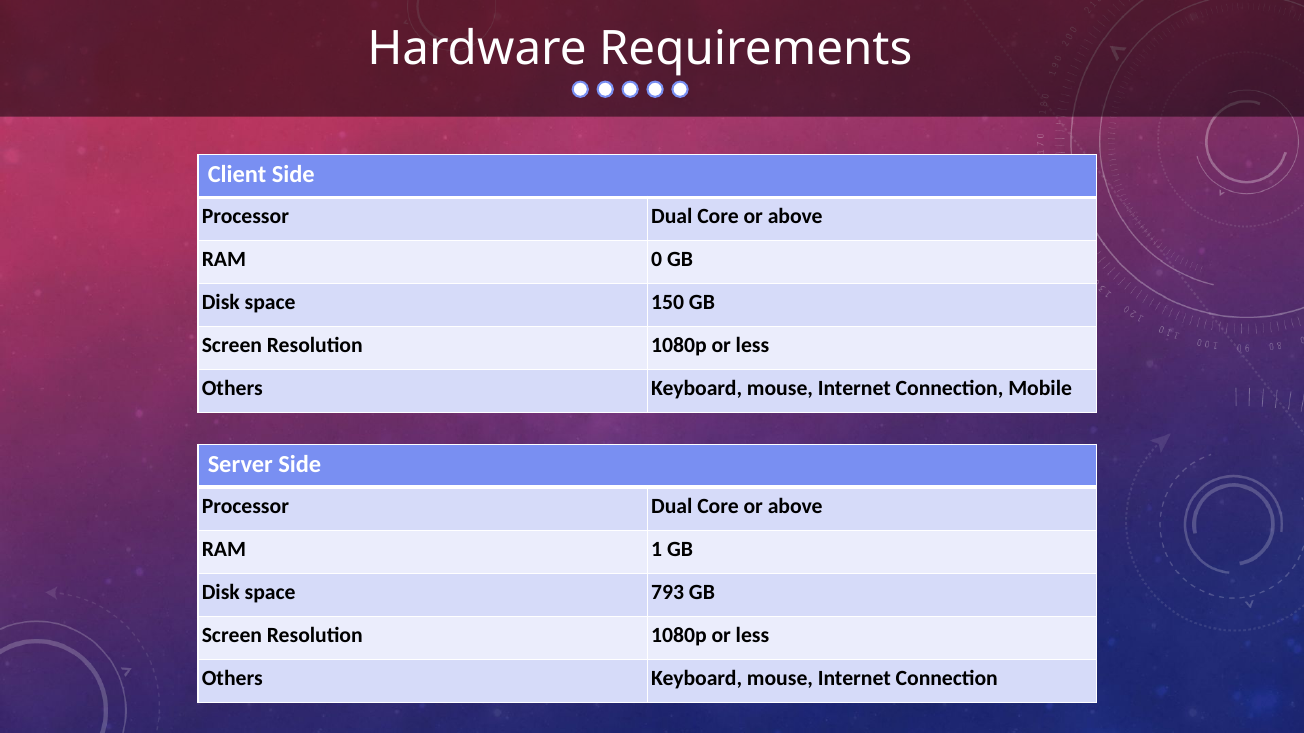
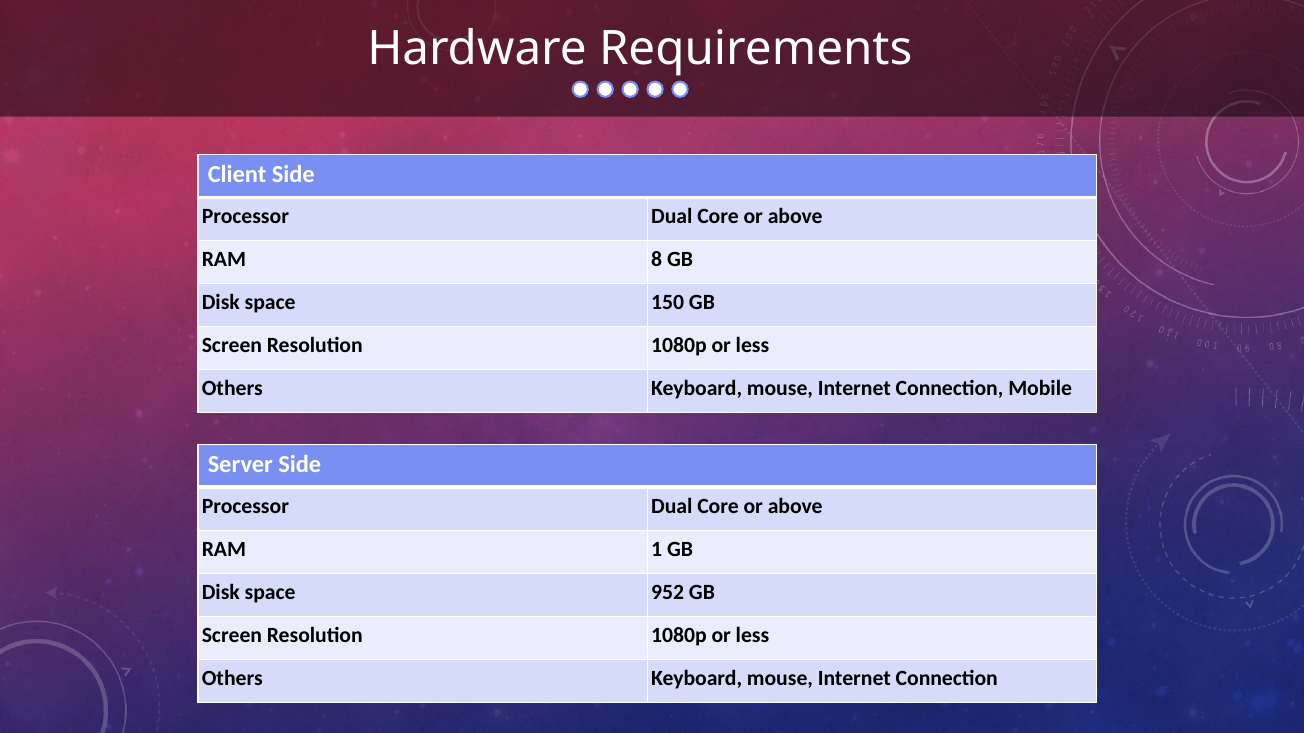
0: 0 -> 8
793: 793 -> 952
